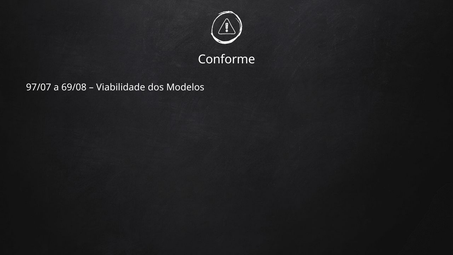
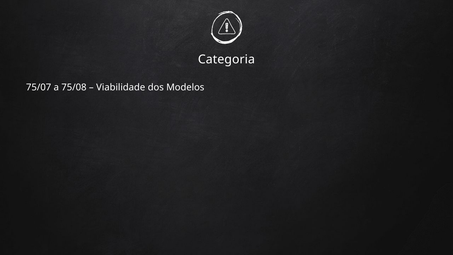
Conforme: Conforme -> Categoria
97/07: 97/07 -> 75/07
69/08: 69/08 -> 75/08
